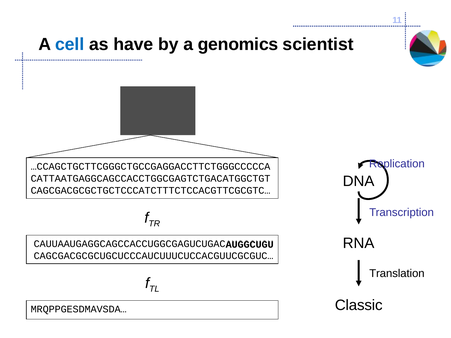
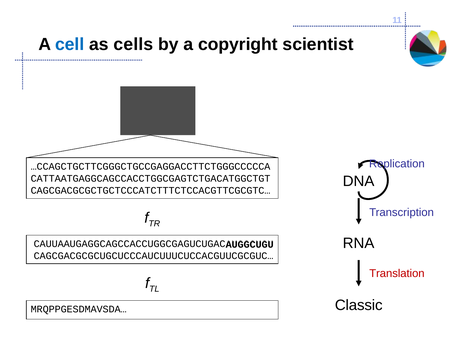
have: have -> cells
genomics: genomics -> copyright
Translation colour: black -> red
